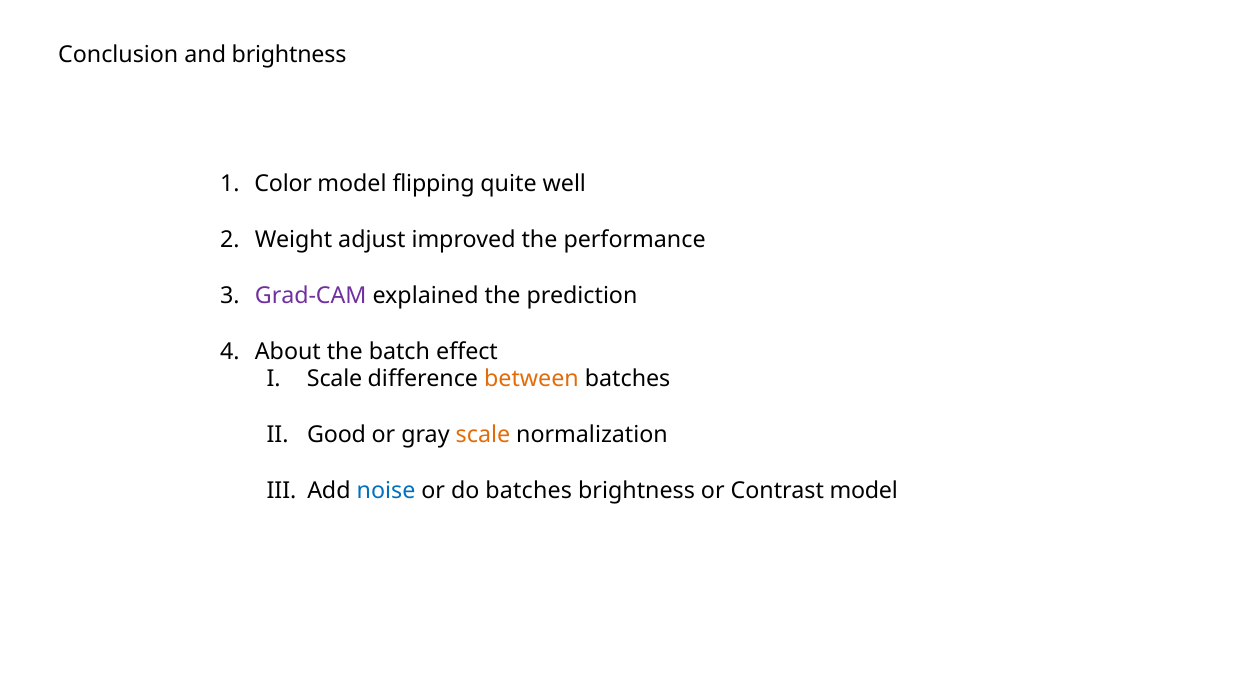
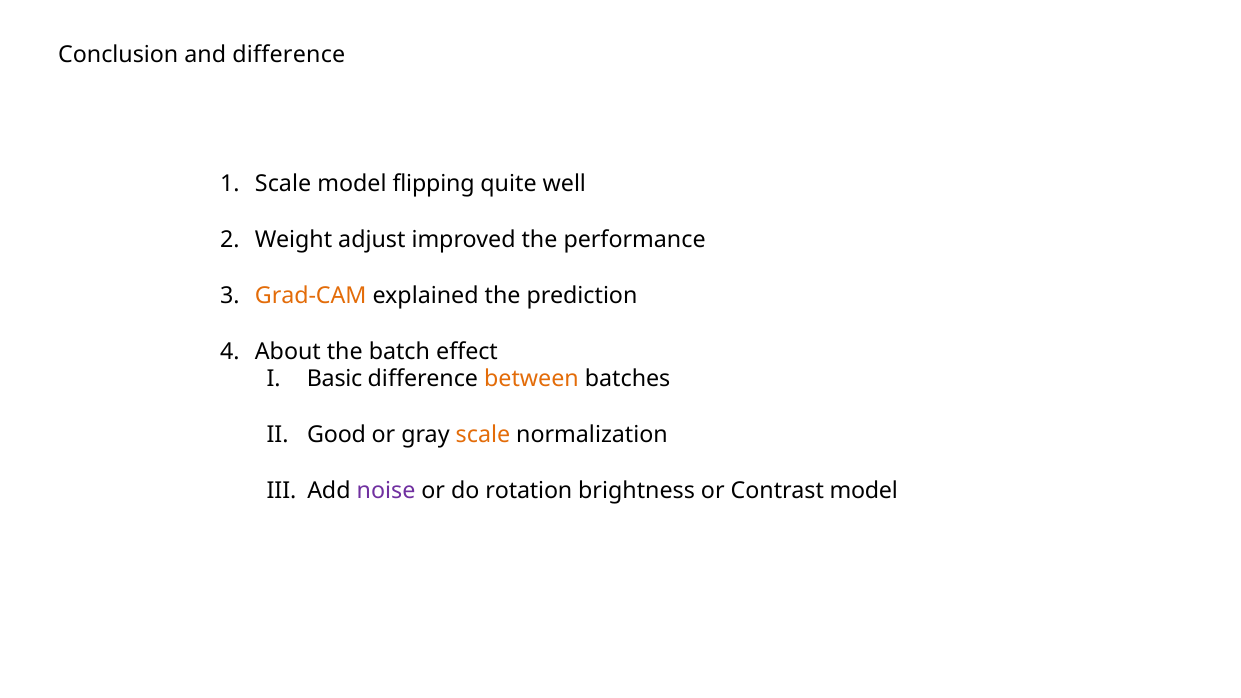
and brightness: brightness -> difference
Color at (283, 184): Color -> Scale
Grad-CAM colour: purple -> orange
Scale at (335, 379): Scale -> Basic
noise colour: blue -> purple
do batches: batches -> rotation
